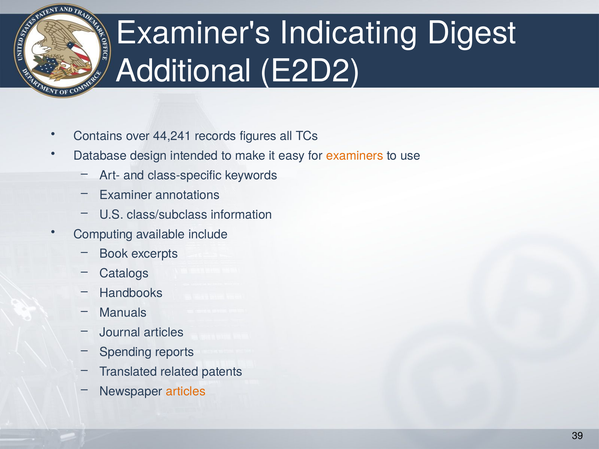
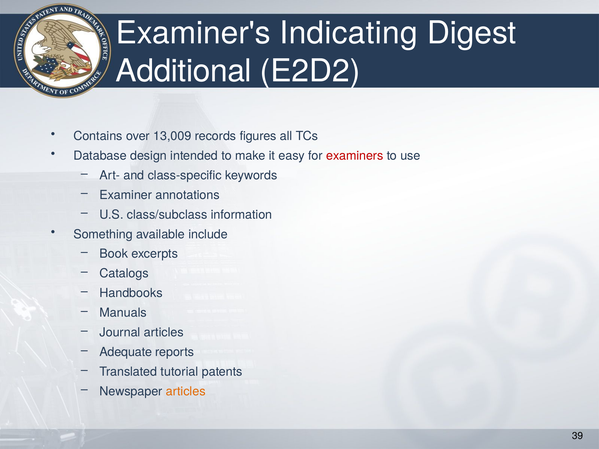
44,241: 44,241 -> 13,009
examiners colour: orange -> red
Computing: Computing -> Something
Spending: Spending -> Adequate
related: related -> tutorial
